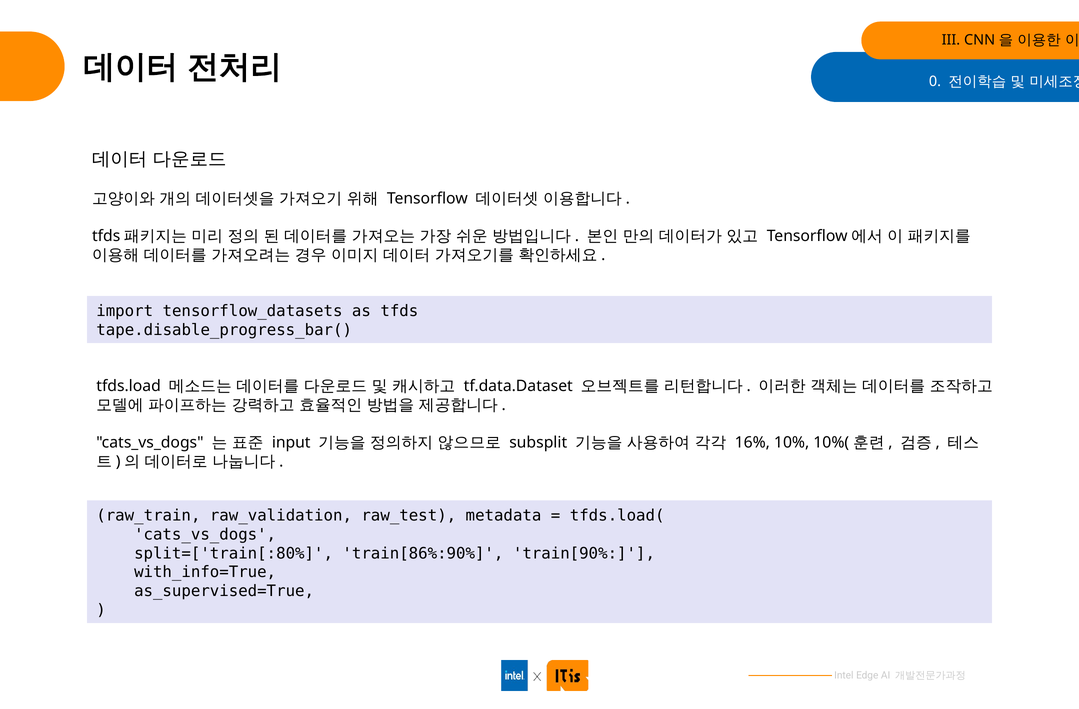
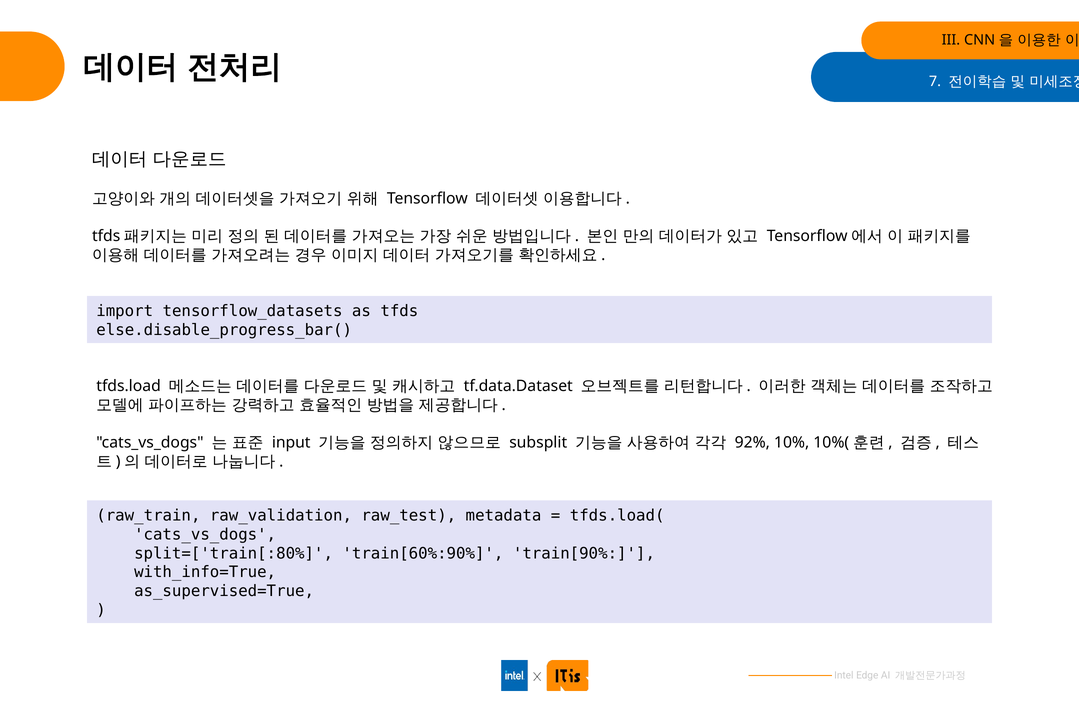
0: 0 -> 7
tape.disable_progress_bar(: tape.disable_progress_bar( -> else.disable_progress_bar(
16%: 16% -> 92%
train[86%:90%: train[86%:90% -> train[60%:90%
